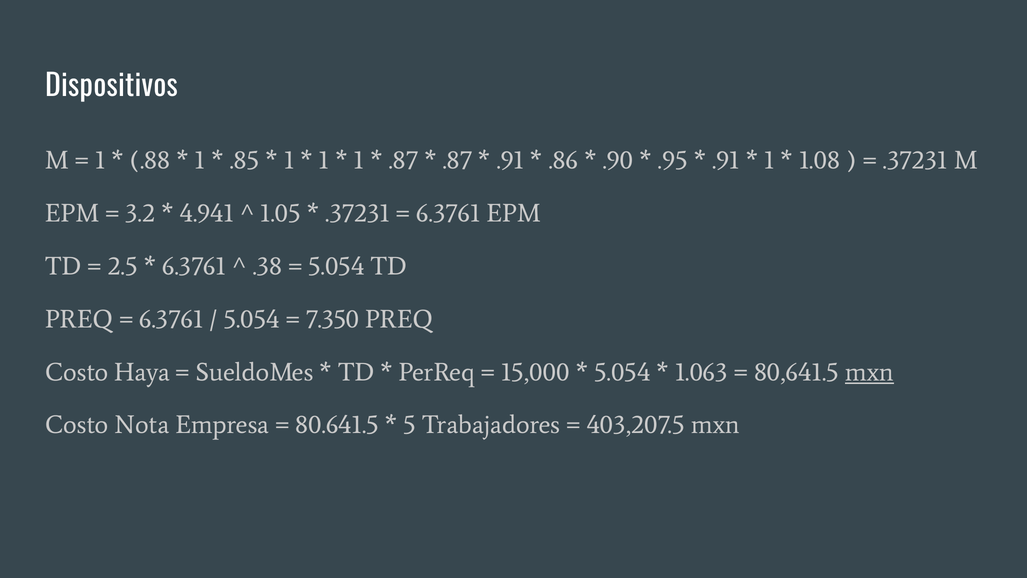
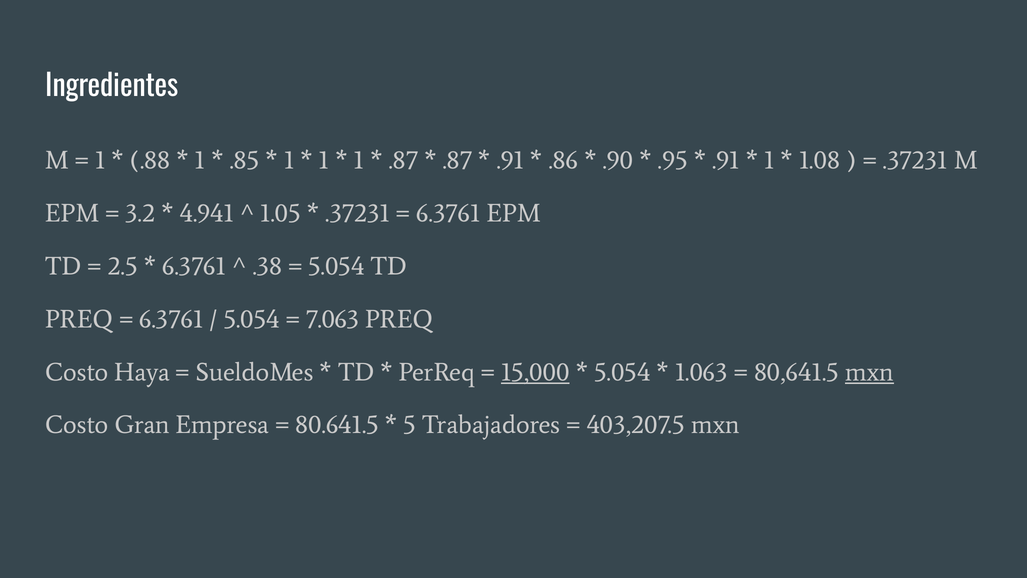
Dispositivos: Dispositivos -> Ingredientes
7.350: 7.350 -> 7.063
15,000 underline: none -> present
Nota: Nota -> Gran
